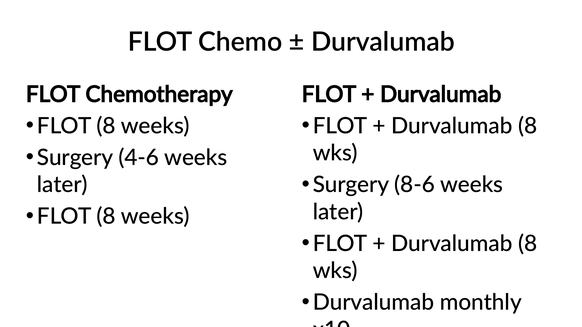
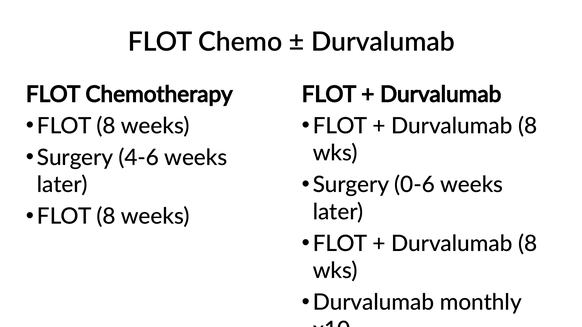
8-6: 8-6 -> 0-6
